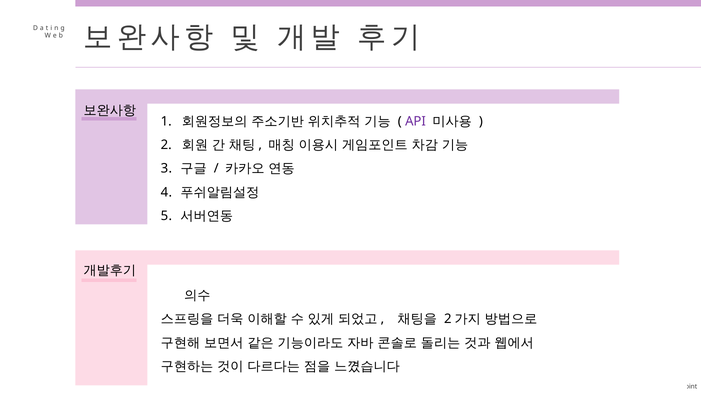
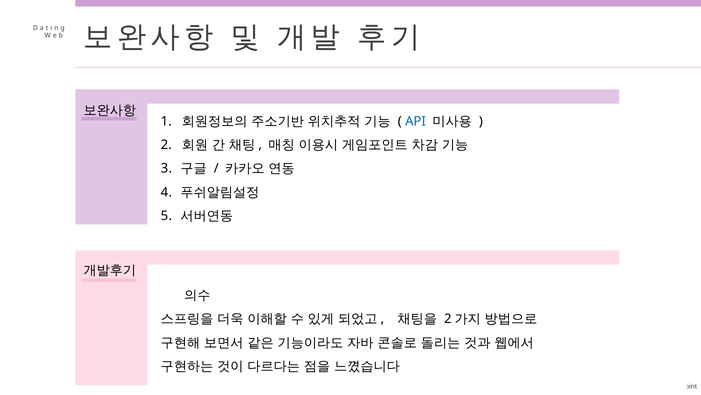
API colour: purple -> blue
